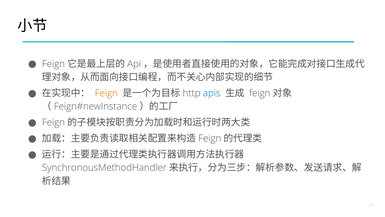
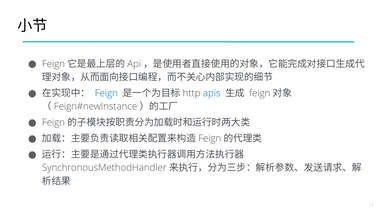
Feign colour: orange -> blue
